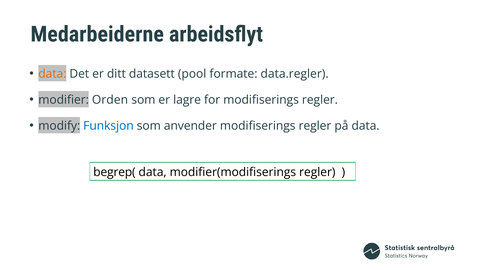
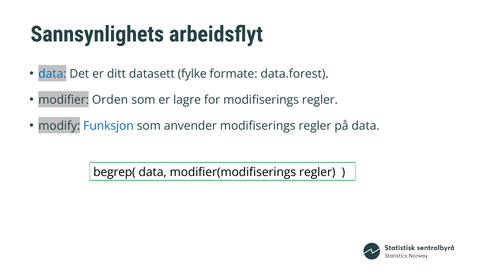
Medarbeiderne: Medarbeiderne -> Sannsynlighets
data at (52, 74) colour: orange -> blue
pool: pool -> fylke
data.regler: data.regler -> data.forest
